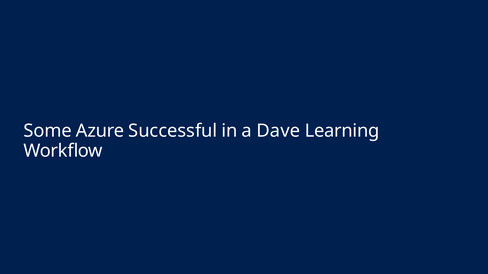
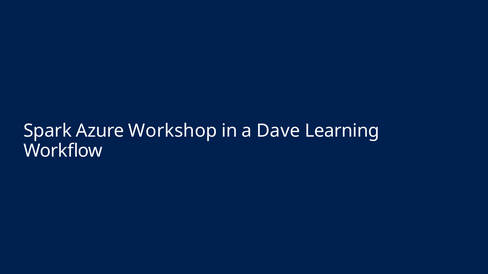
Some: Some -> Spark
Successful: Successful -> Workshop
